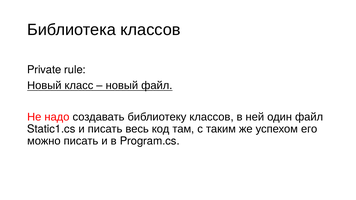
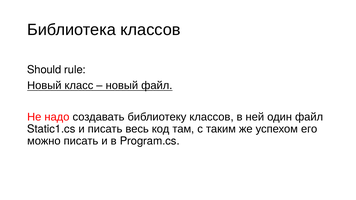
Private: Private -> Should
